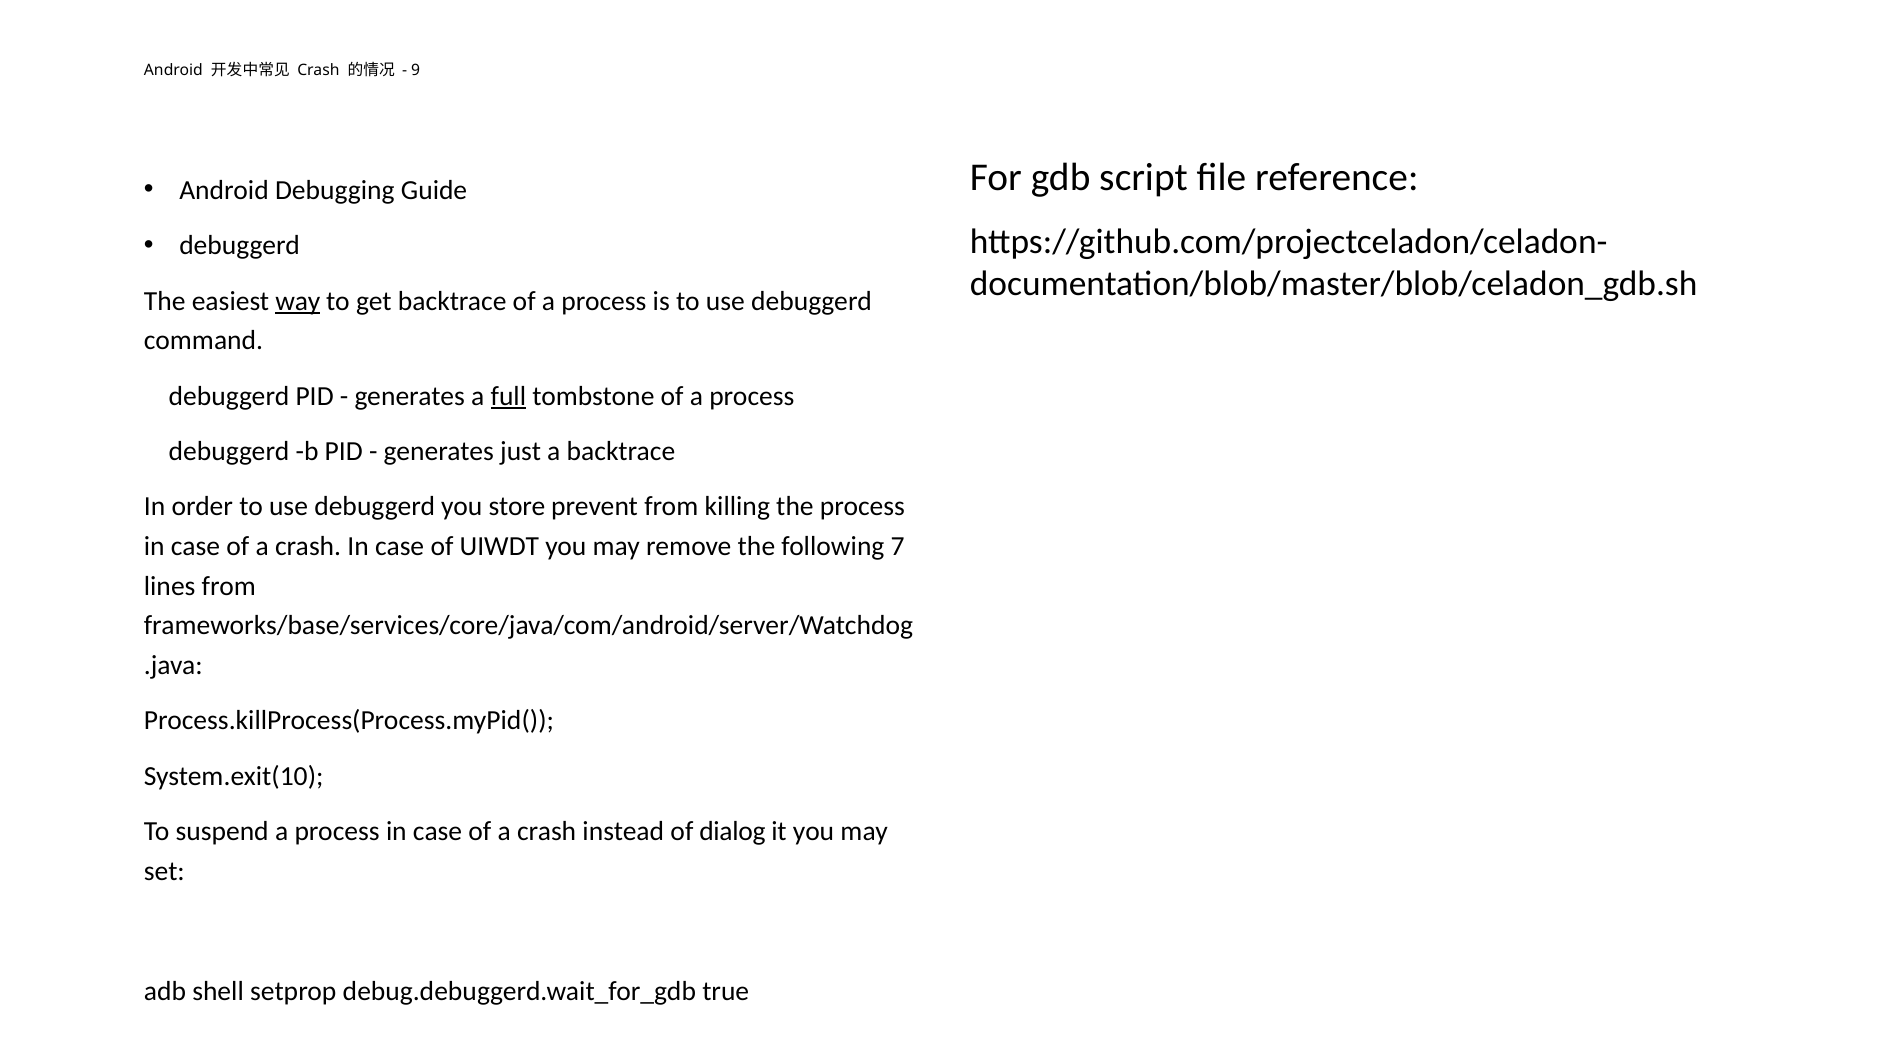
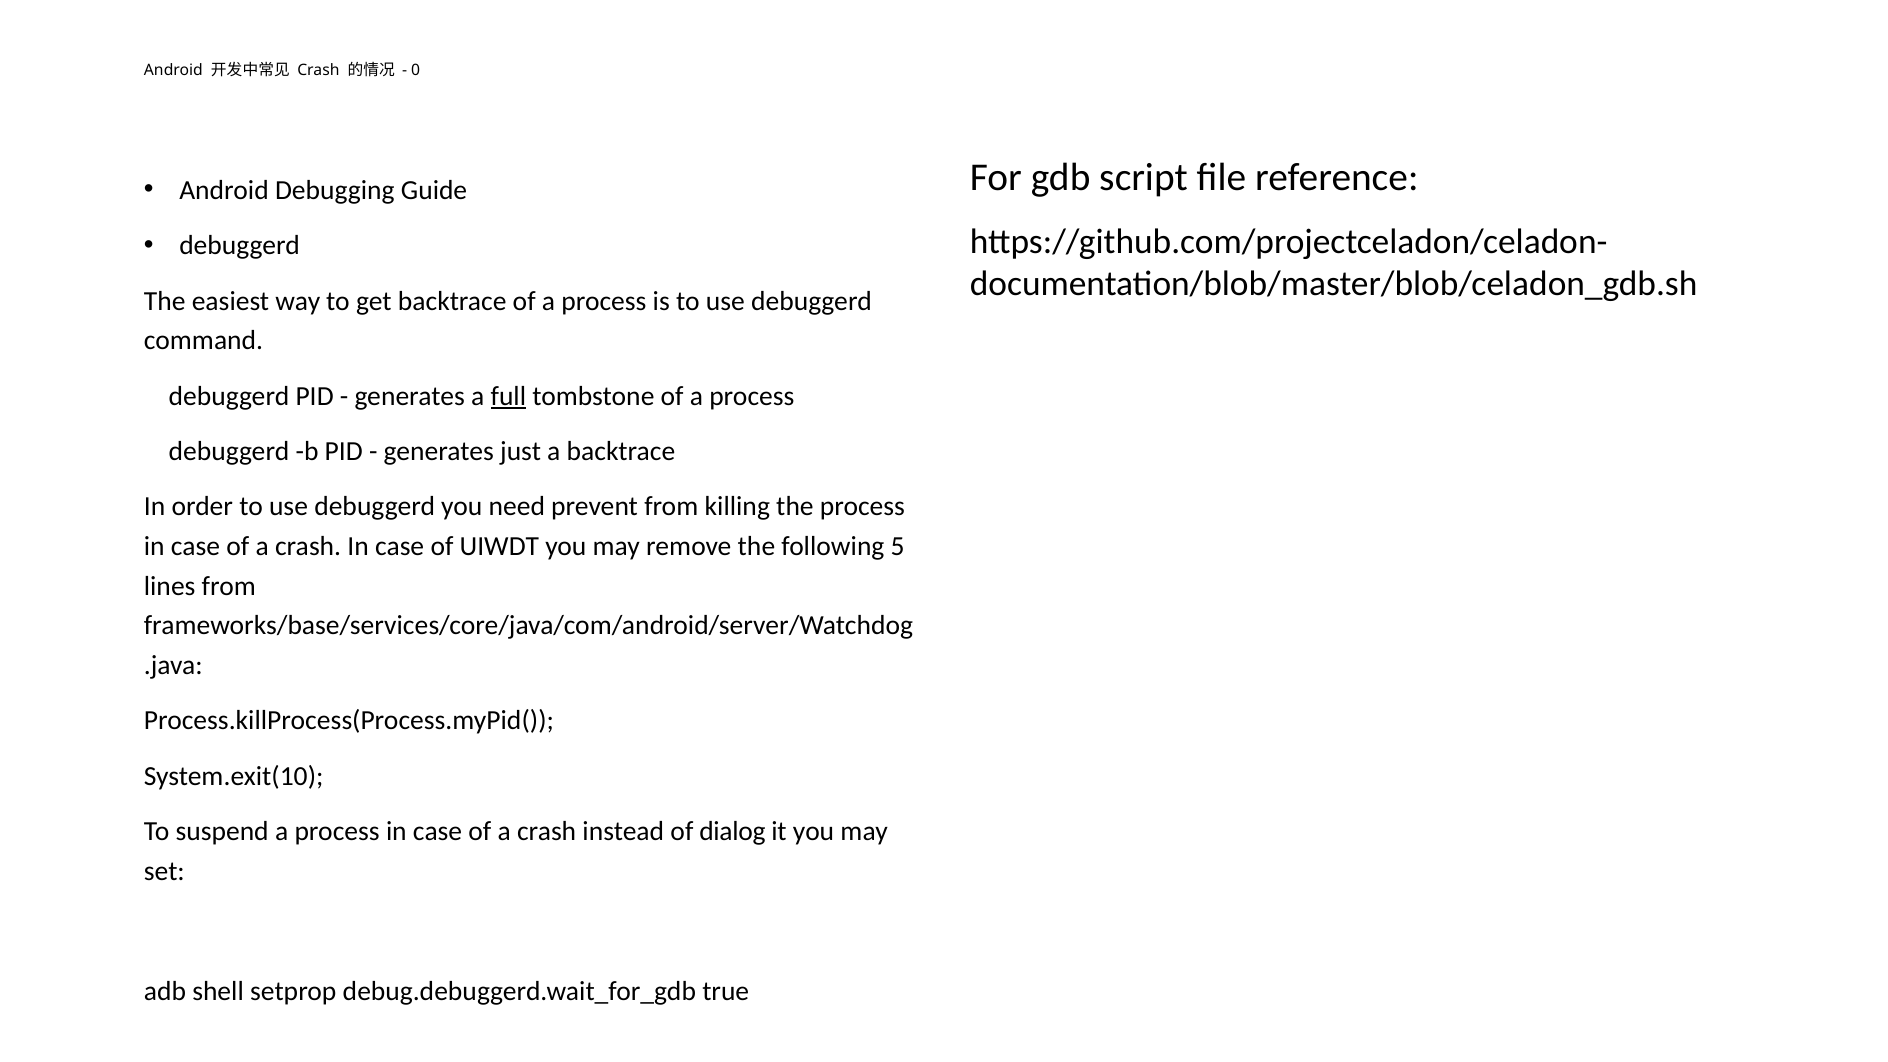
9: 9 -> 0
way underline: present -> none
store: store -> need
7: 7 -> 5
